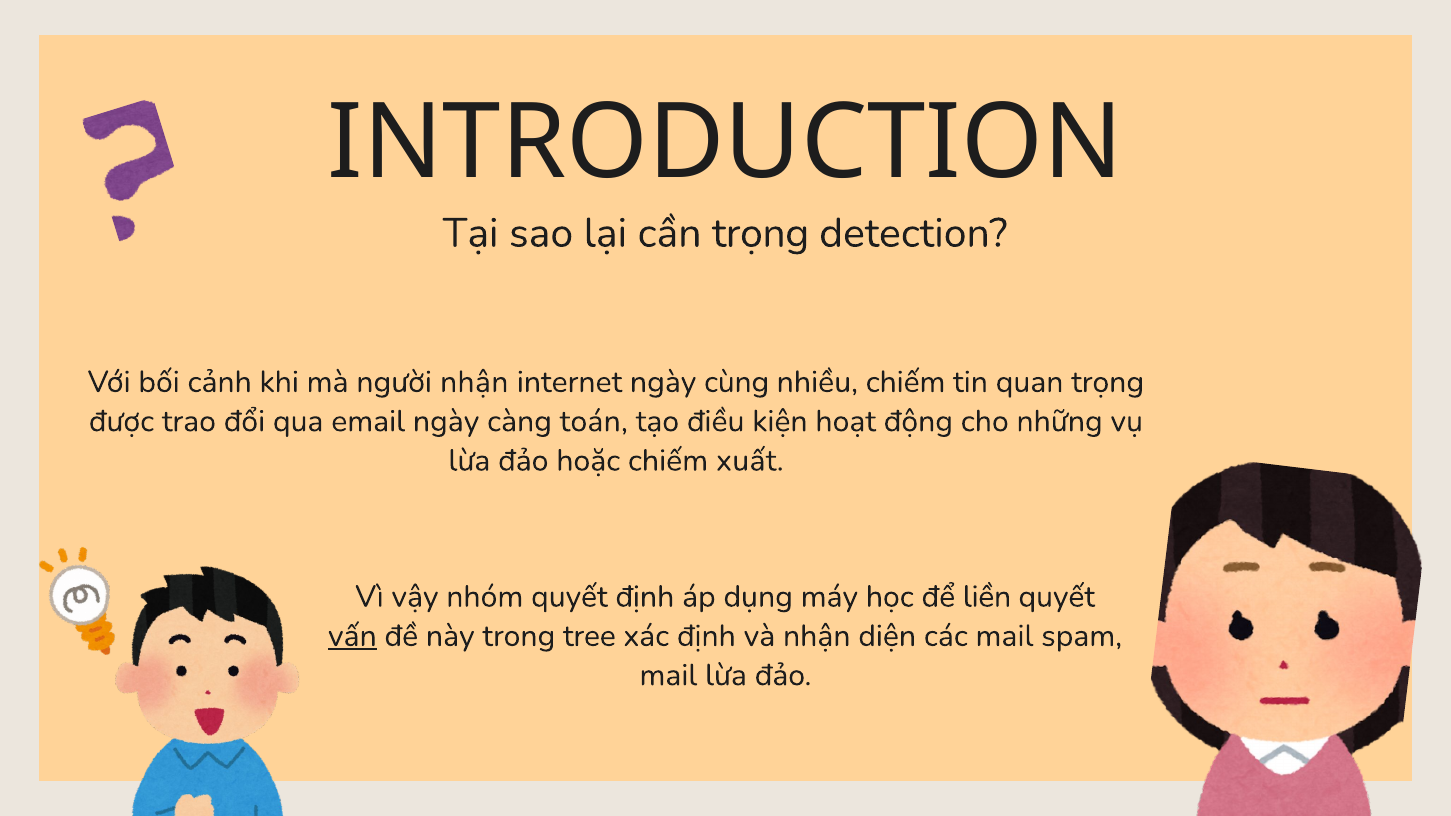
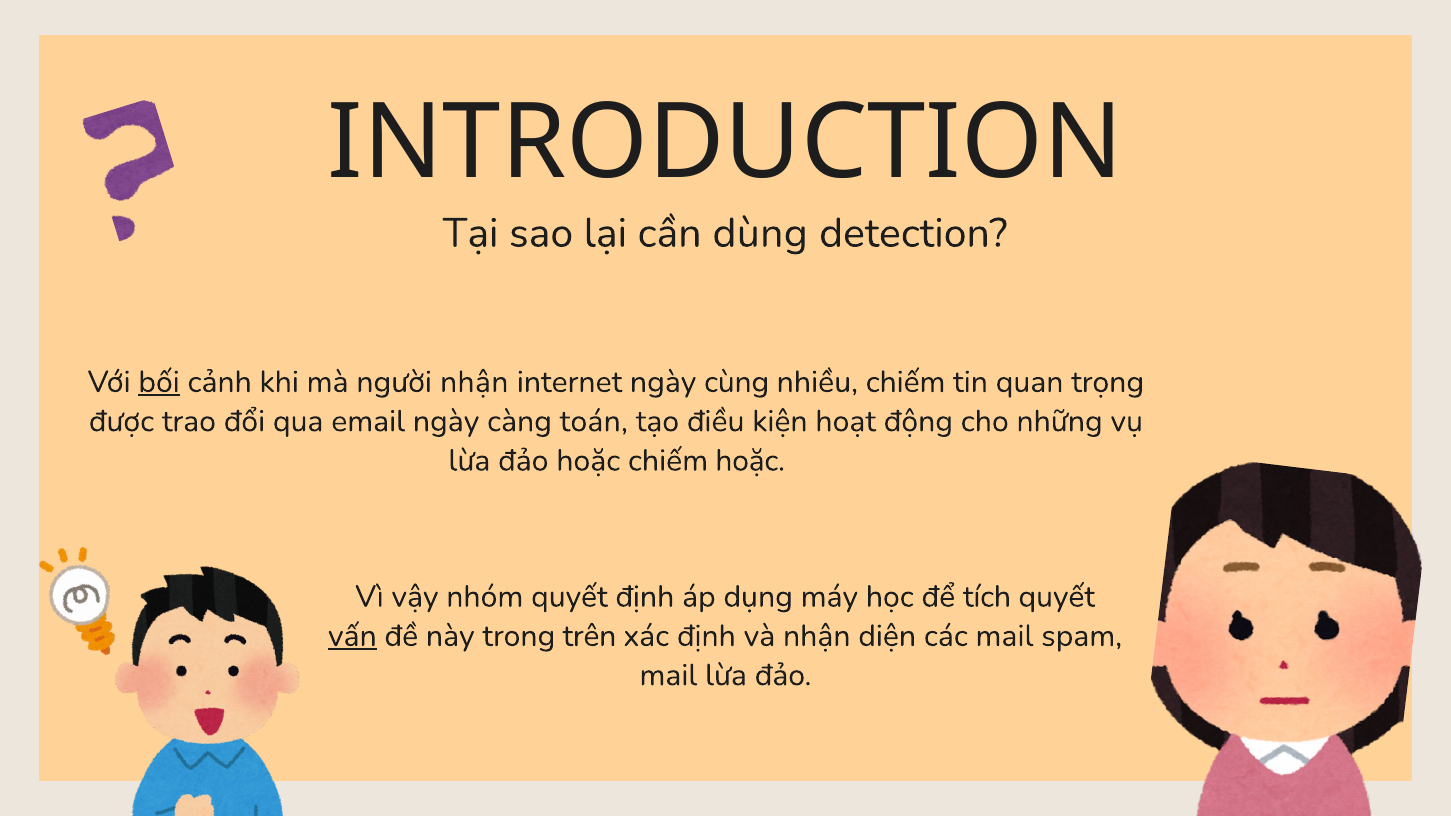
cần trọng: trọng -> dùng
bối underline: none -> present
chiếm xuất: xuất -> hoặc
liền: liền -> tích
tree: tree -> trên
